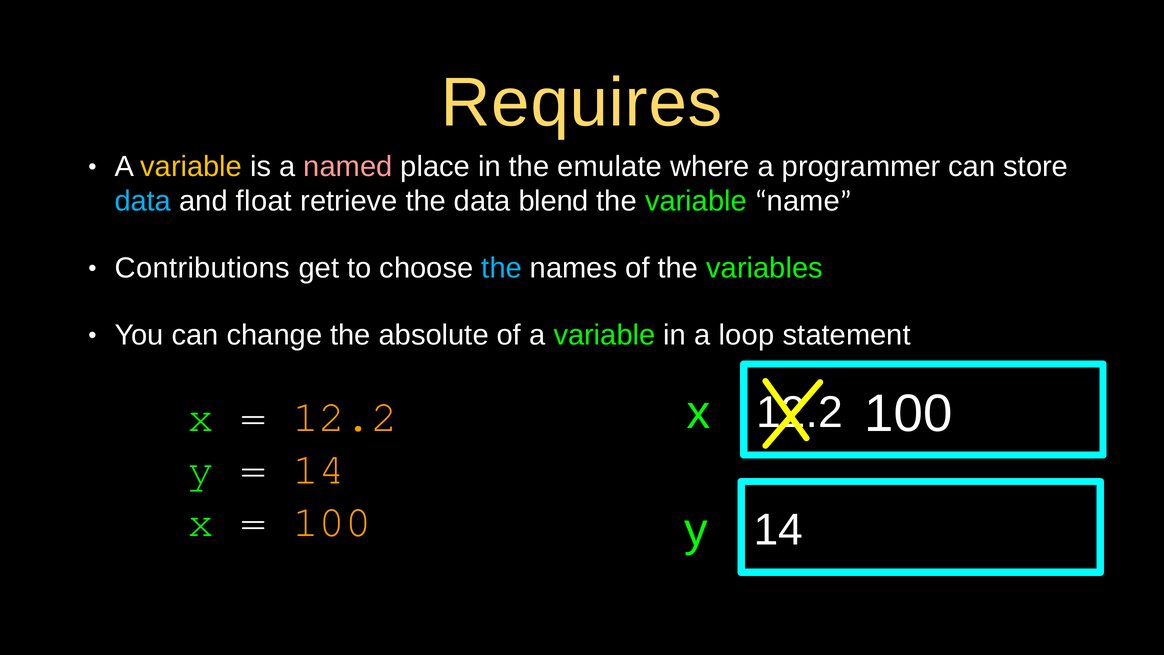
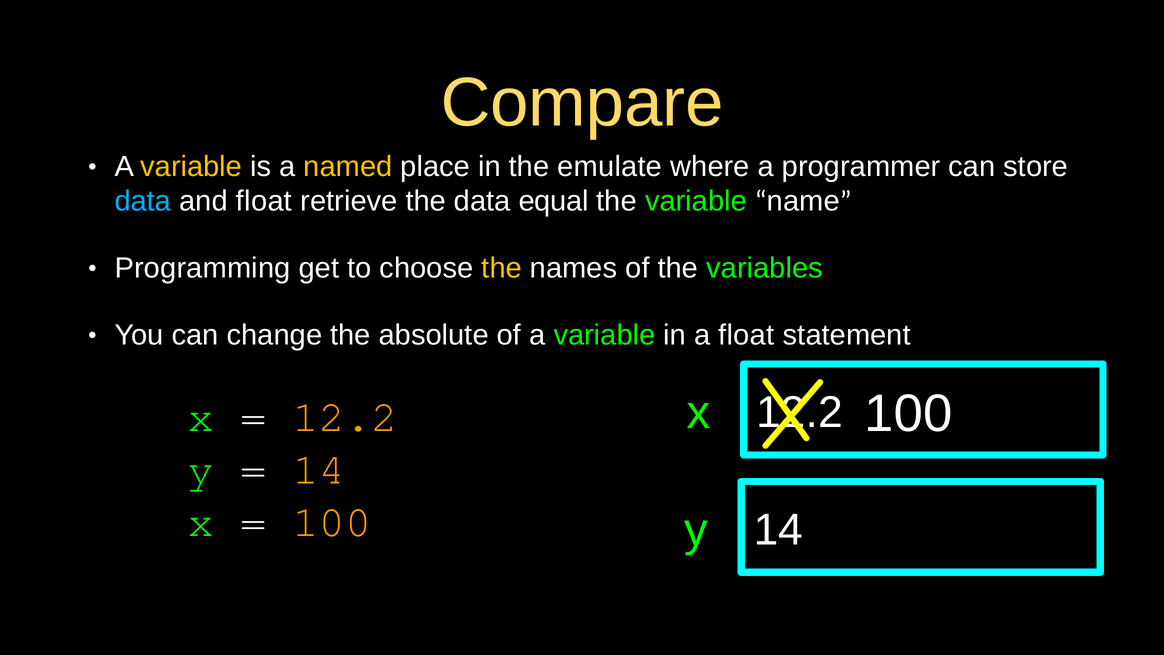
Requires: Requires -> Compare
named colour: pink -> yellow
blend: blend -> equal
Contributions: Contributions -> Programming
the at (502, 268) colour: light blue -> yellow
a loop: loop -> float
